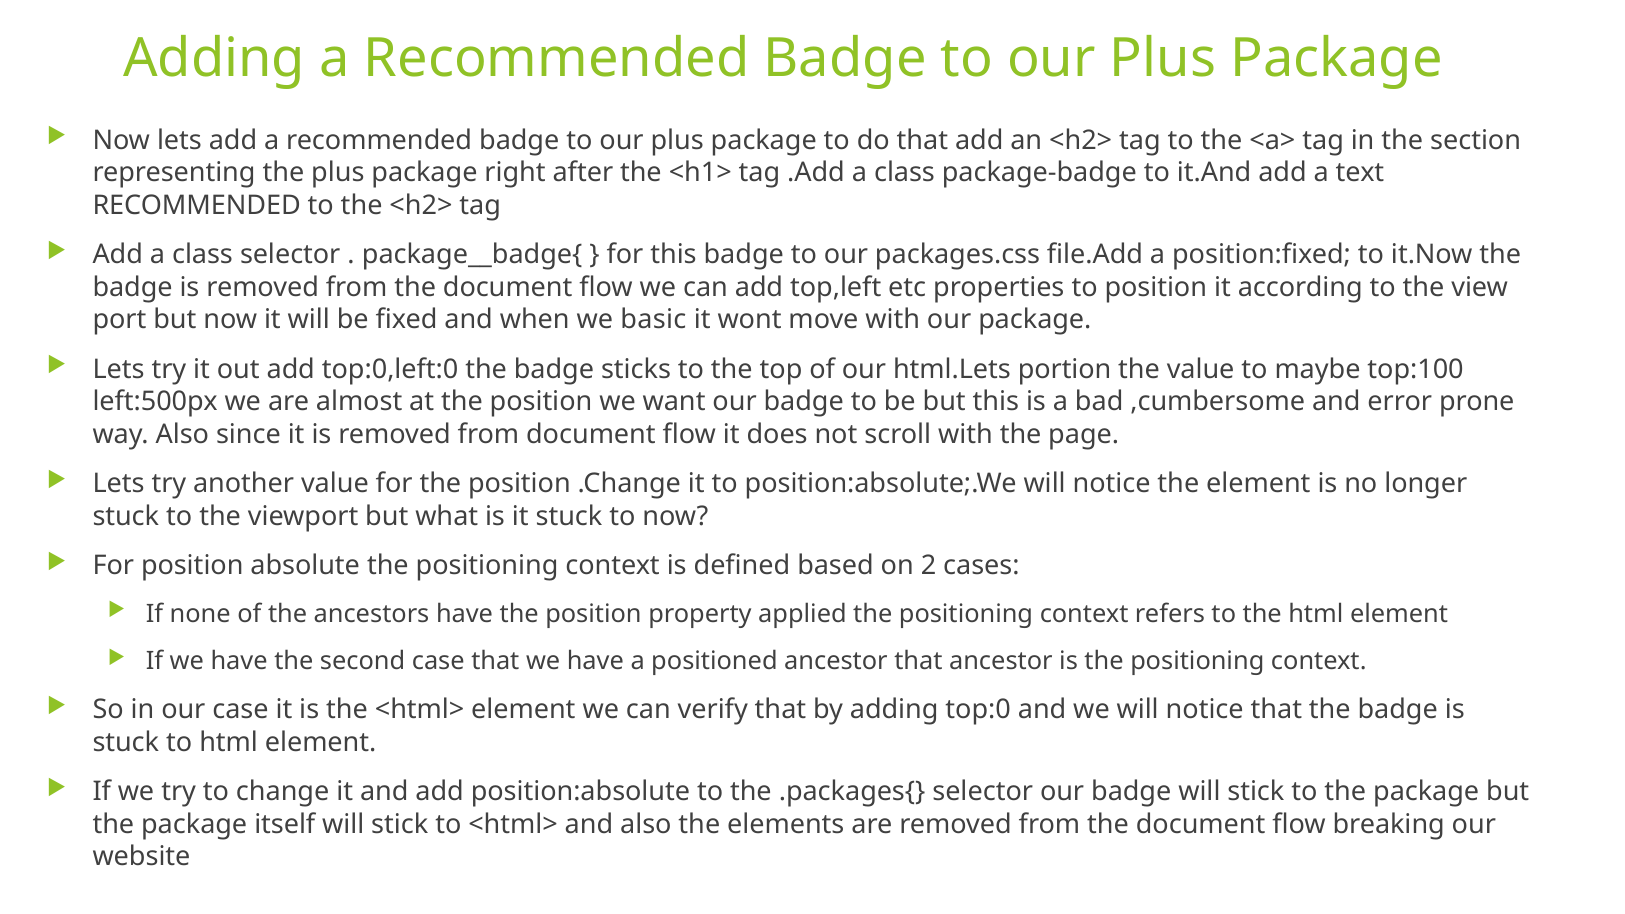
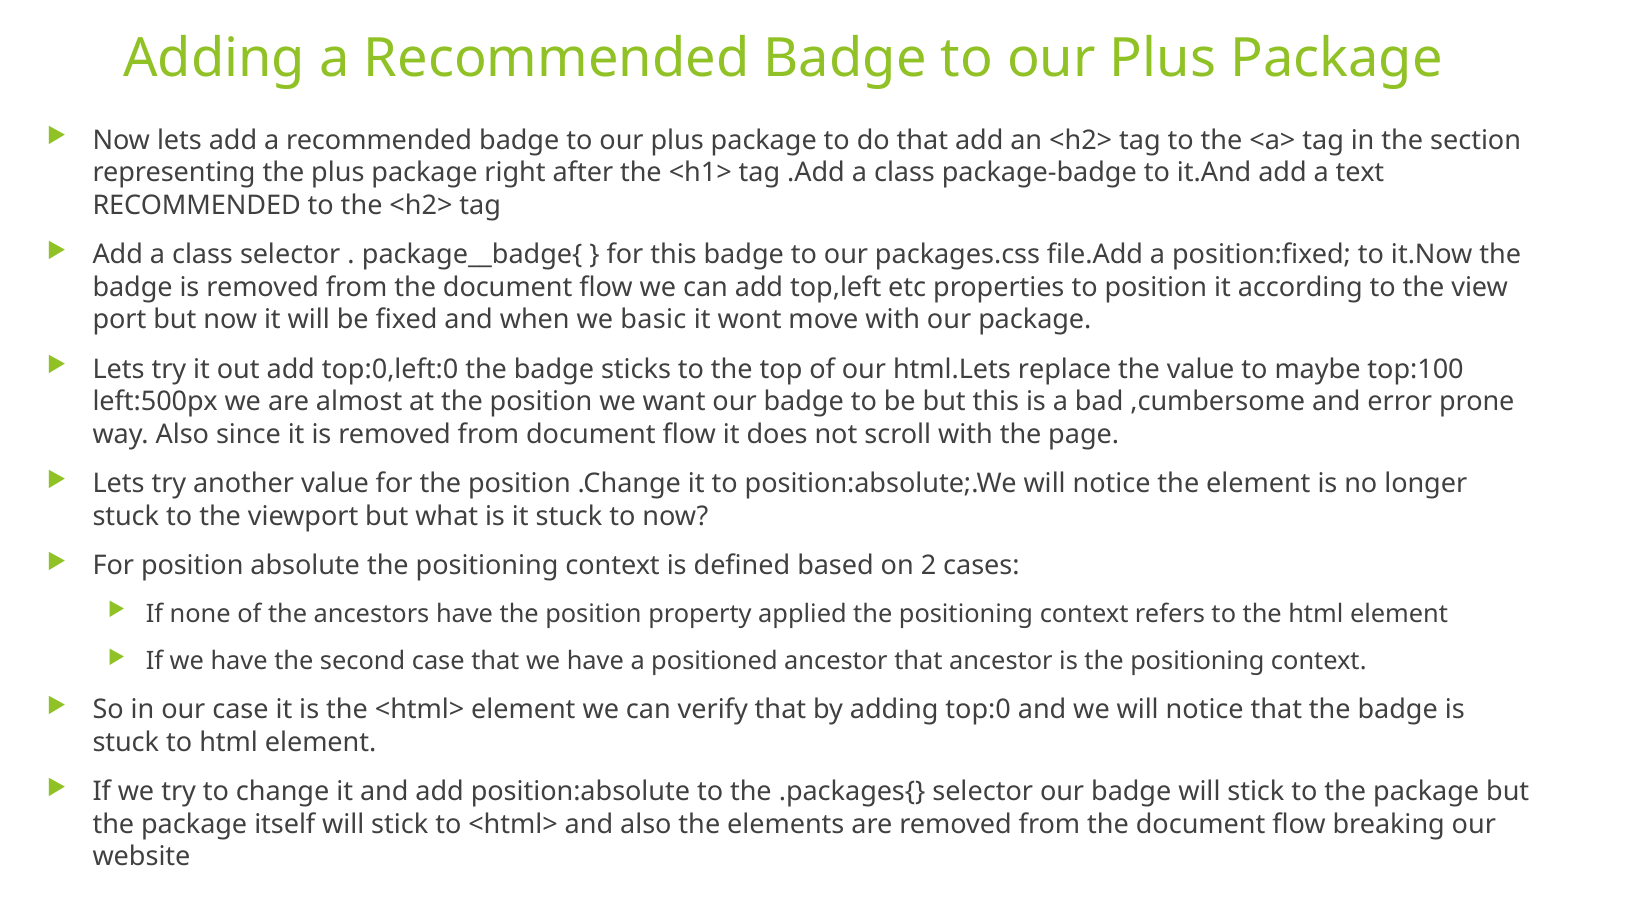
portion: portion -> replace
